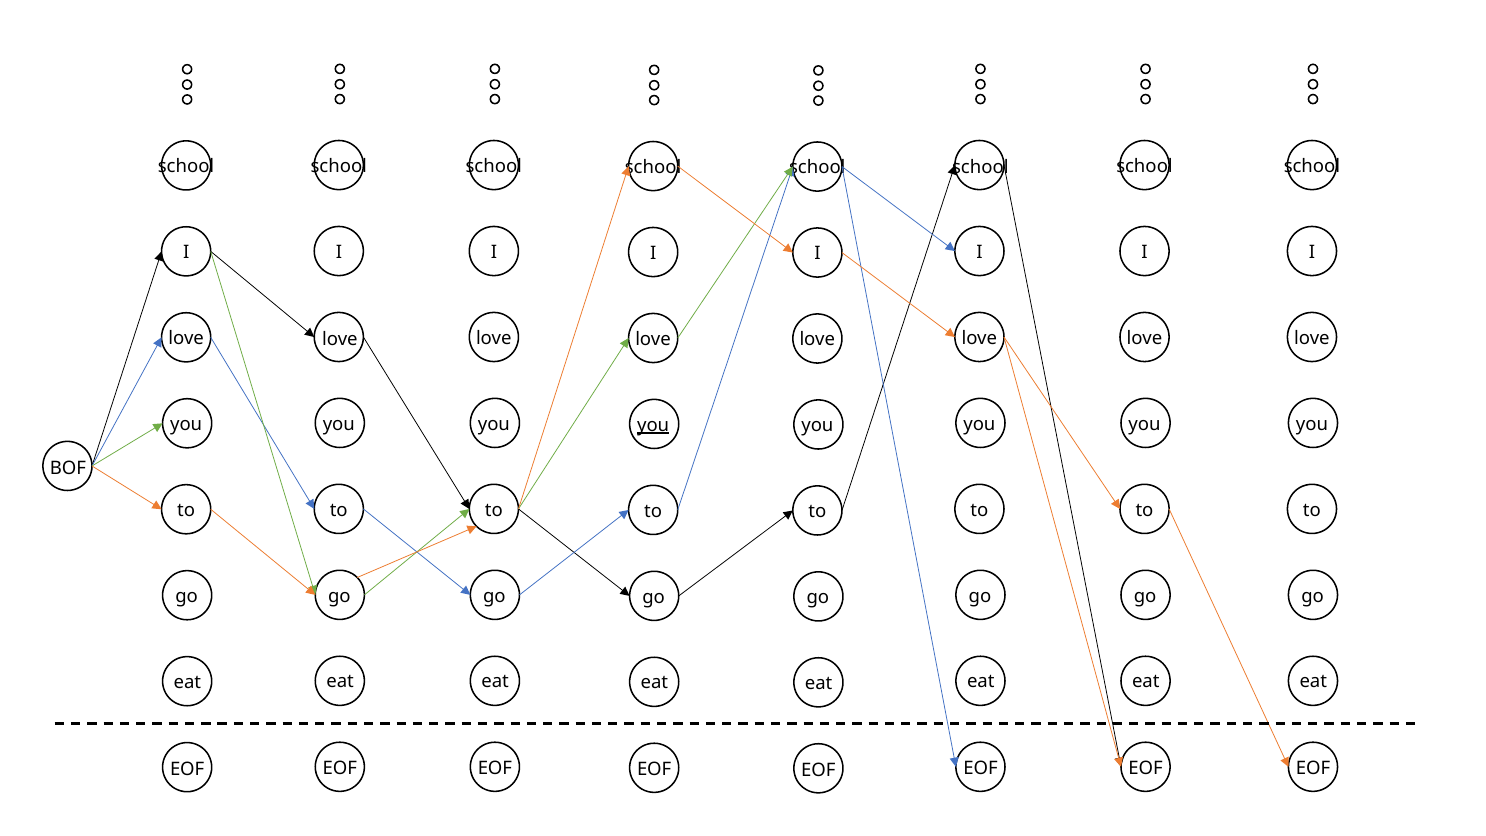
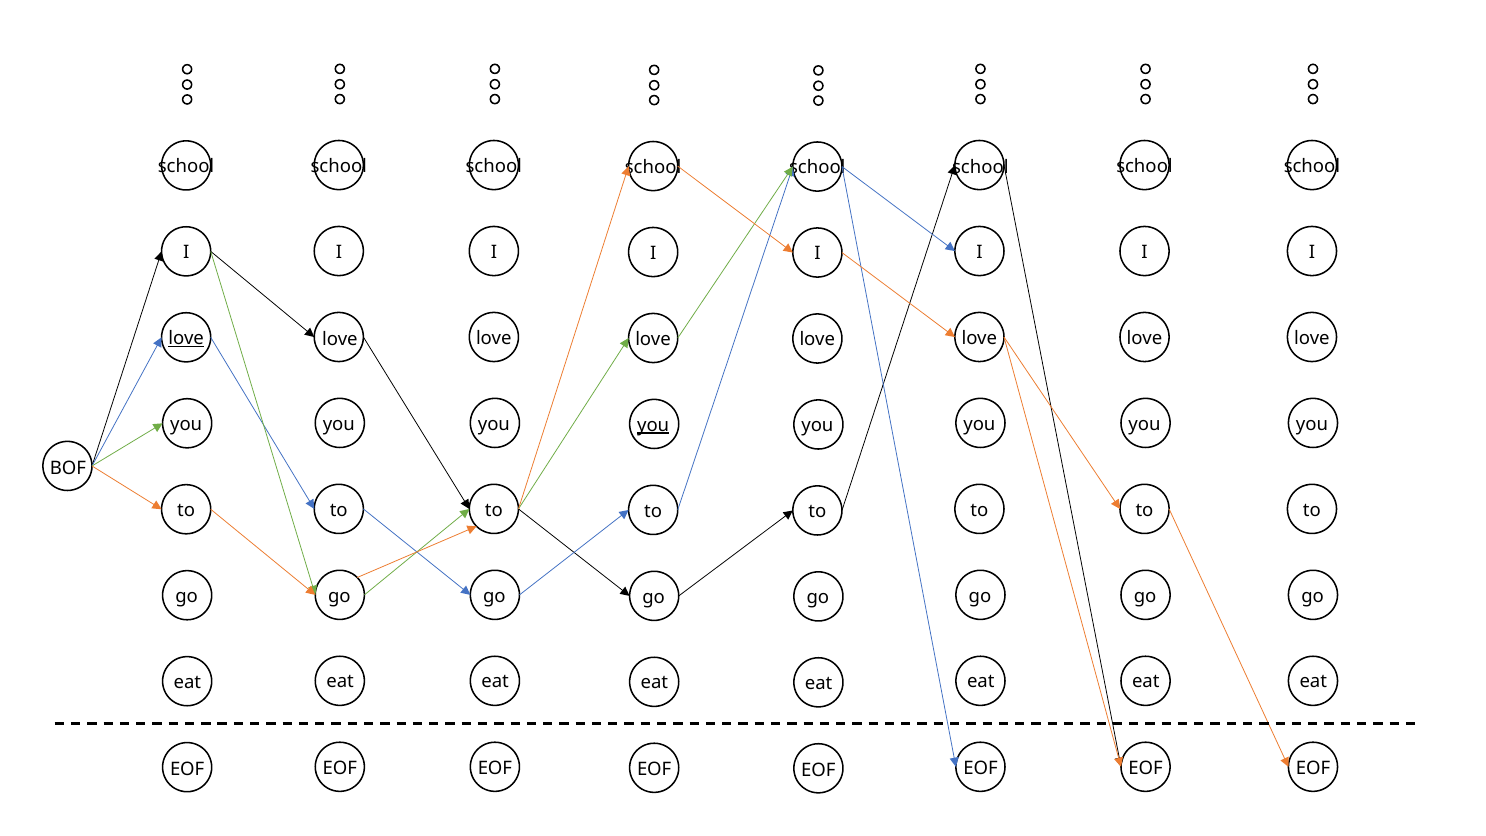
love at (186, 338) underline: none -> present
